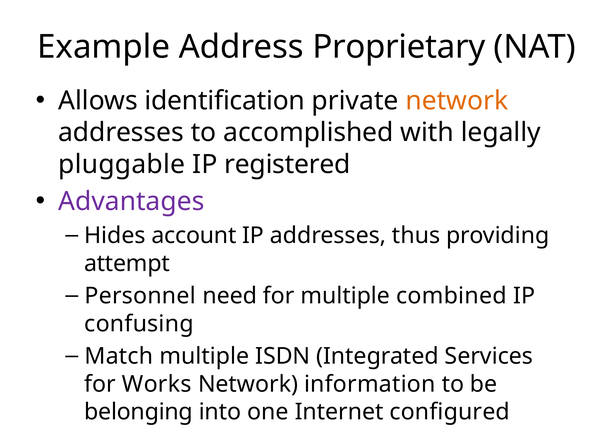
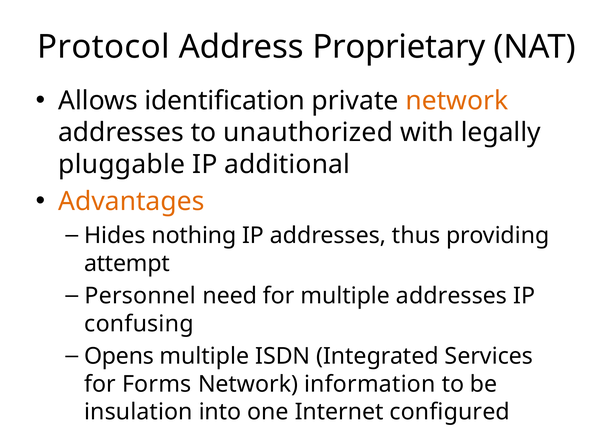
Example: Example -> Protocol
accomplished: accomplished -> unauthorized
registered: registered -> additional
Advantages colour: purple -> orange
account: account -> nothing
multiple combined: combined -> addresses
Match: Match -> Opens
Works: Works -> Forms
belonging: belonging -> insulation
